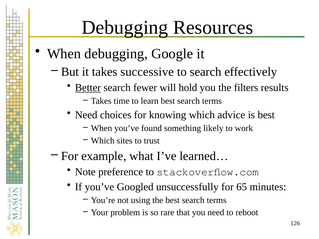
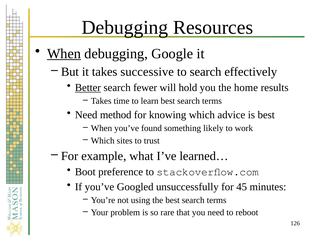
When at (64, 54) underline: none -> present
filters: filters -> home
choices: choices -> method
Note: Note -> Boot
65: 65 -> 45
